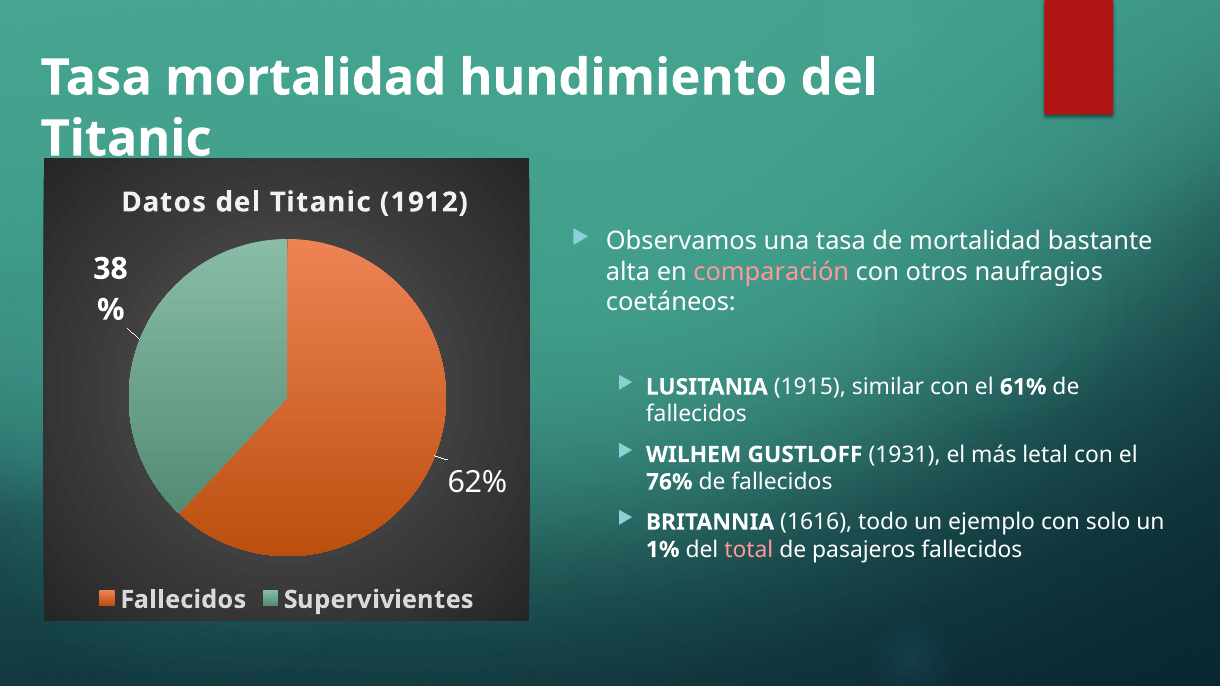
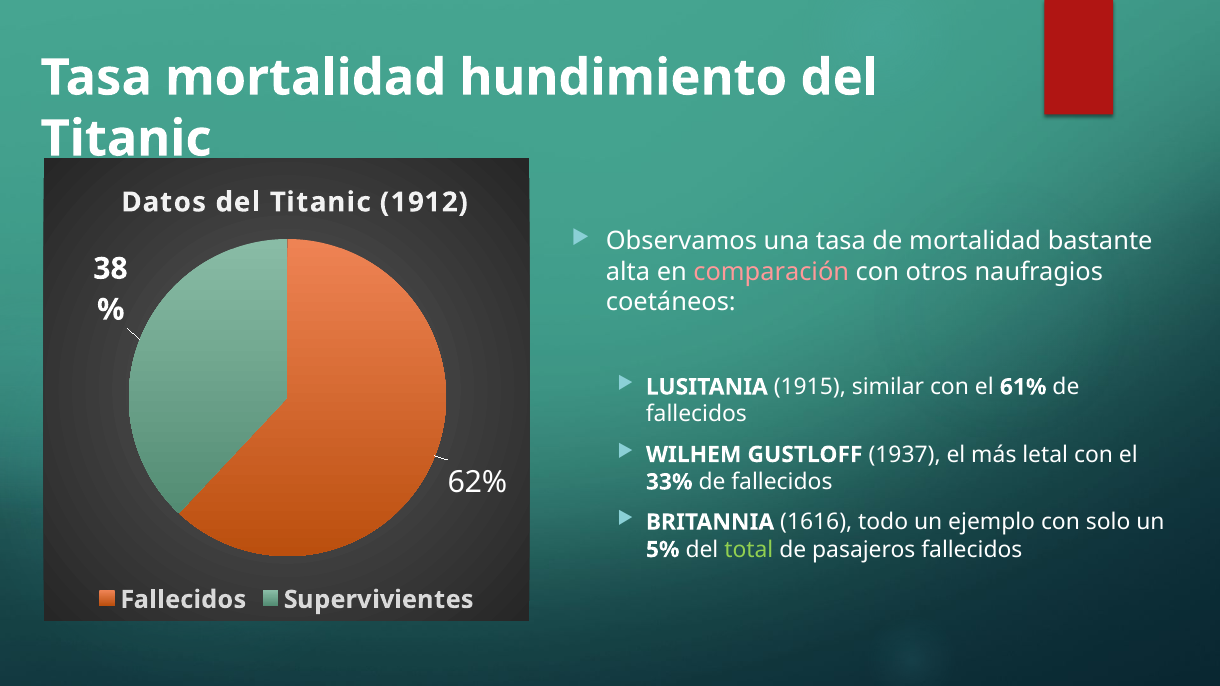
1931: 1931 -> 1937
76%: 76% -> 33%
1%: 1% -> 5%
total colour: pink -> light green
